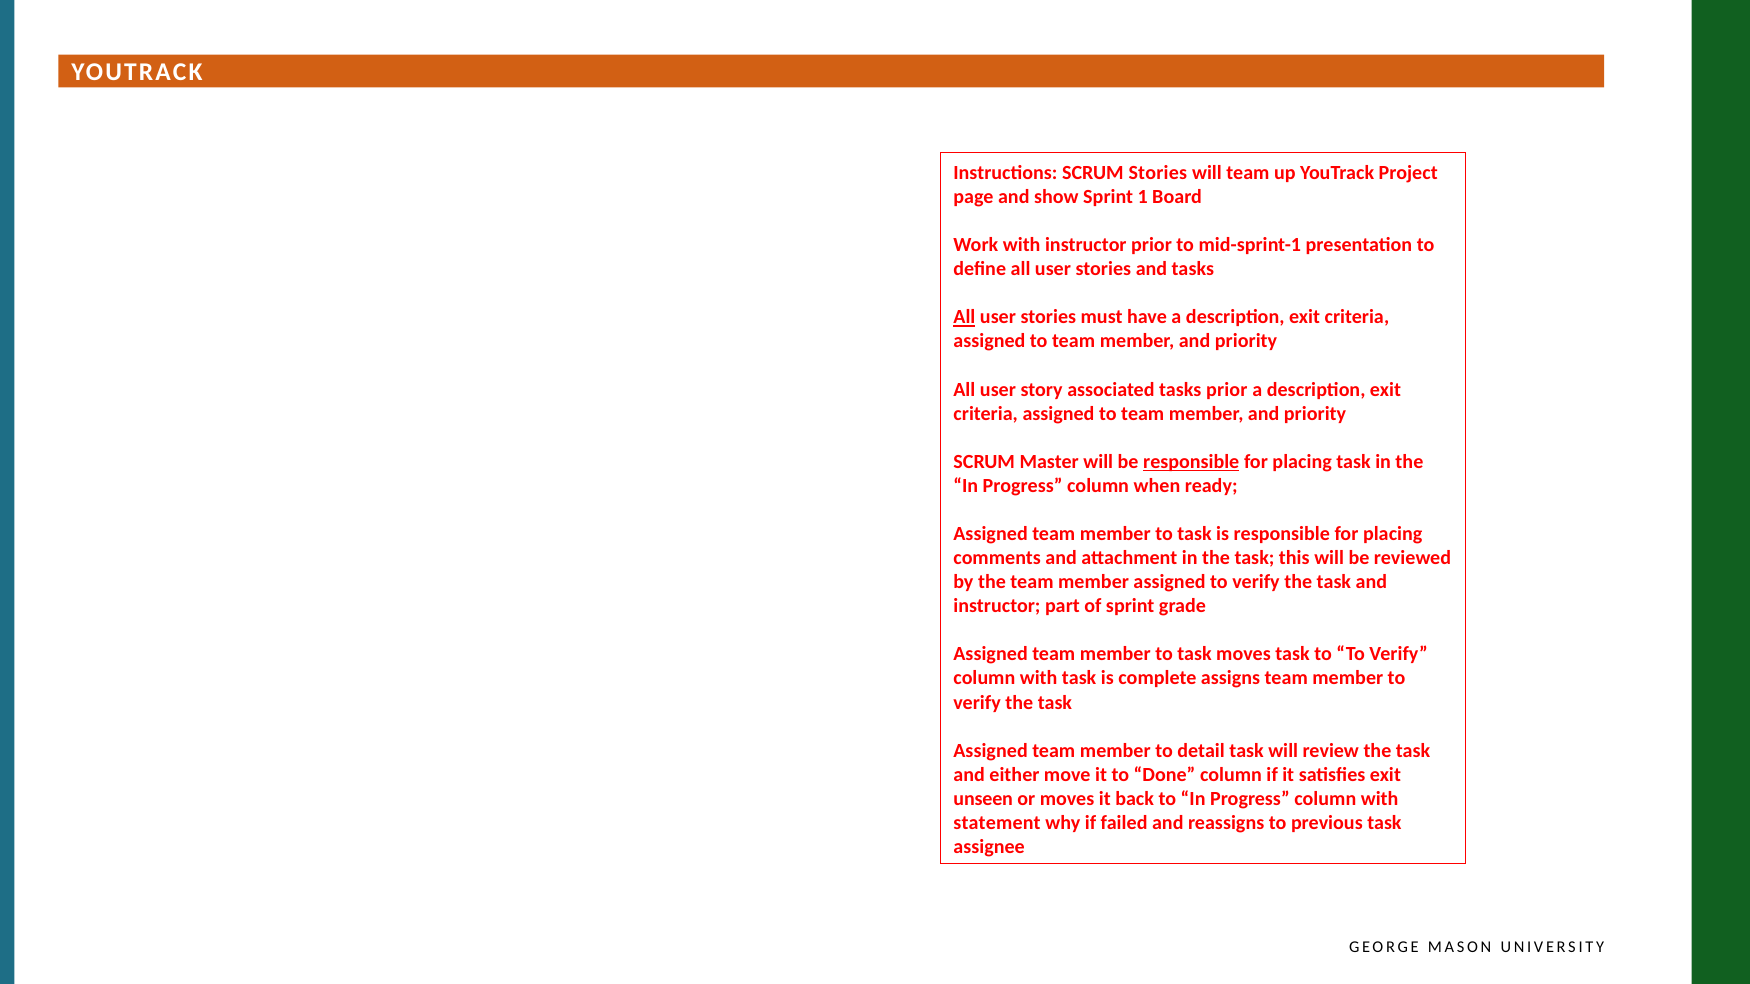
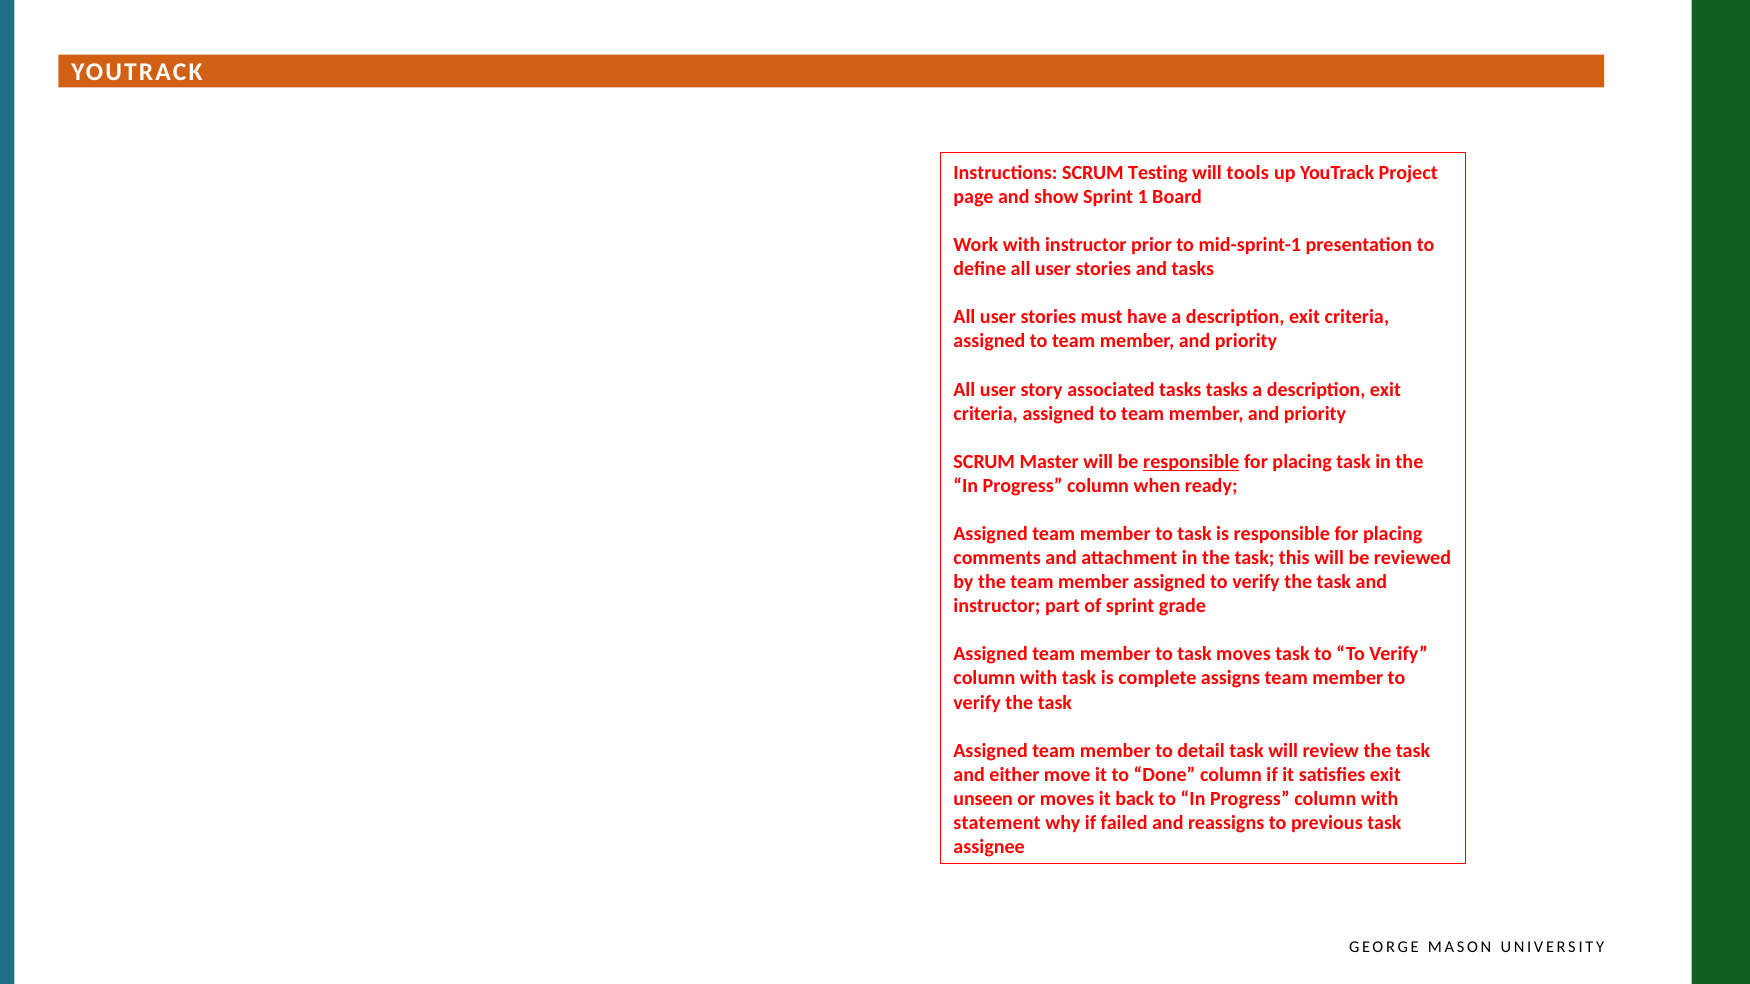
SCRUM Stories: Stories -> Testing
will team: team -> tools
All at (964, 317) underline: present -> none
tasks prior: prior -> tasks
